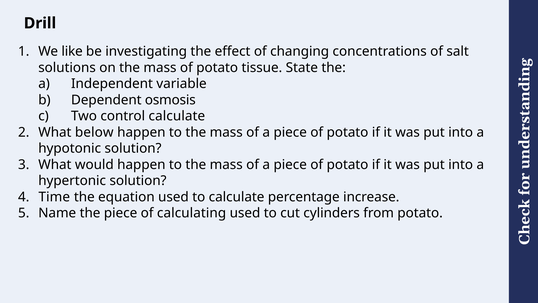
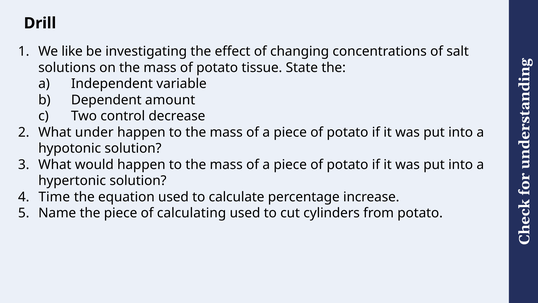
osmosis: osmosis -> amount
control calculate: calculate -> decrease
below: below -> under
